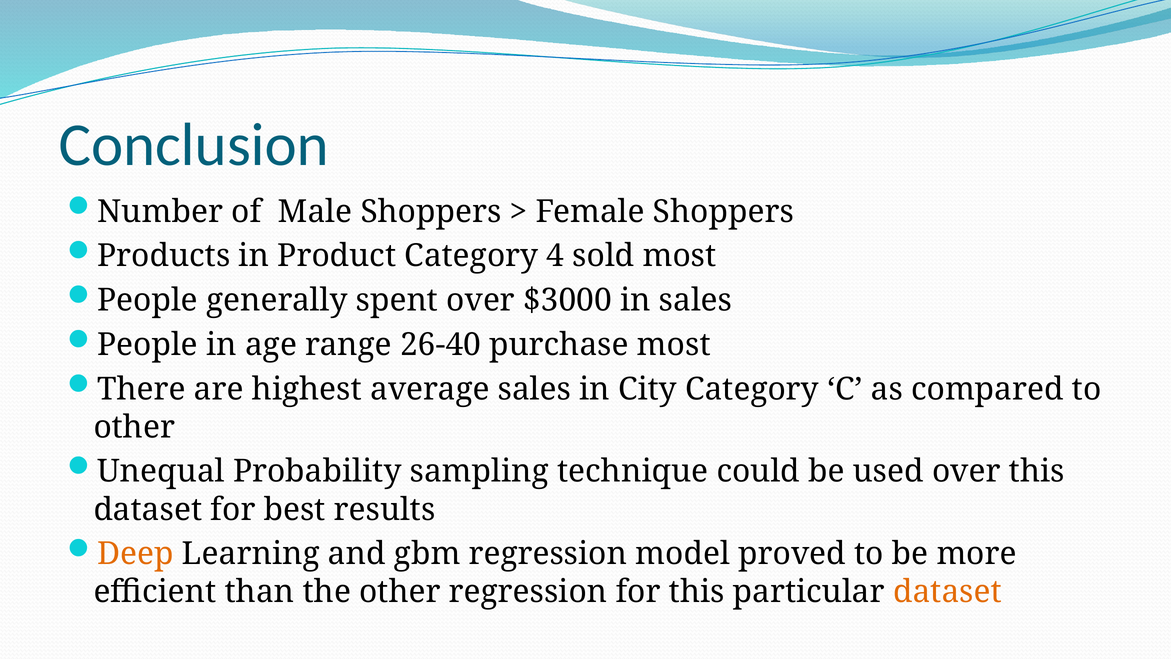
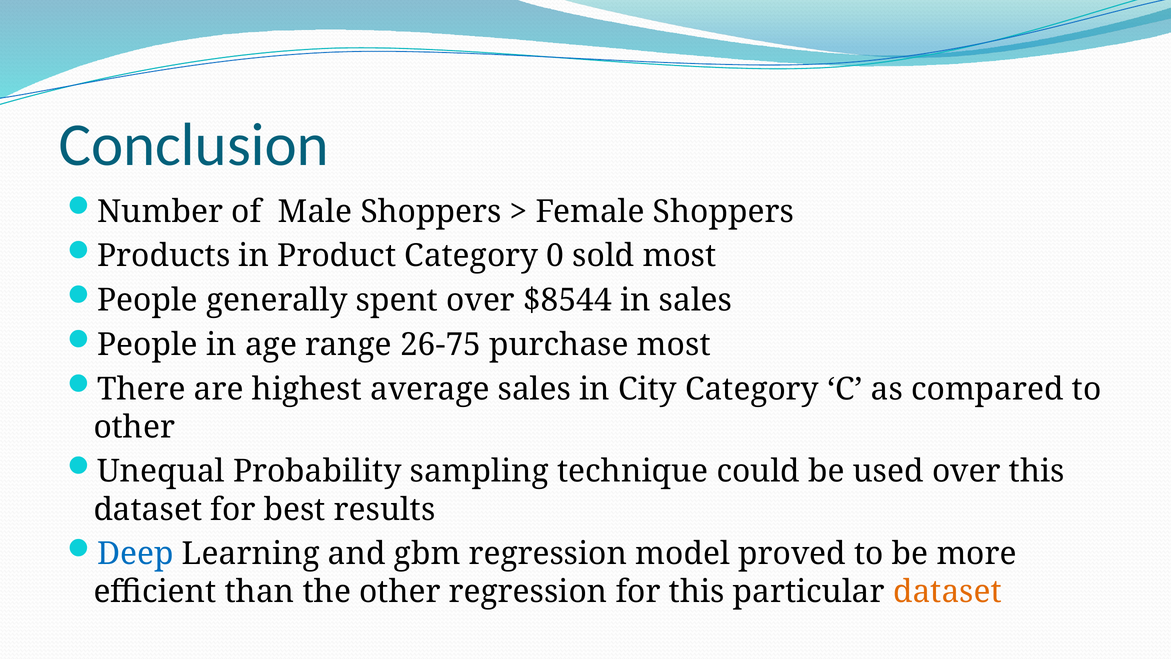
4: 4 -> 0
$3000: $3000 -> $8544
26-40: 26-40 -> 26-75
Deep colour: orange -> blue
